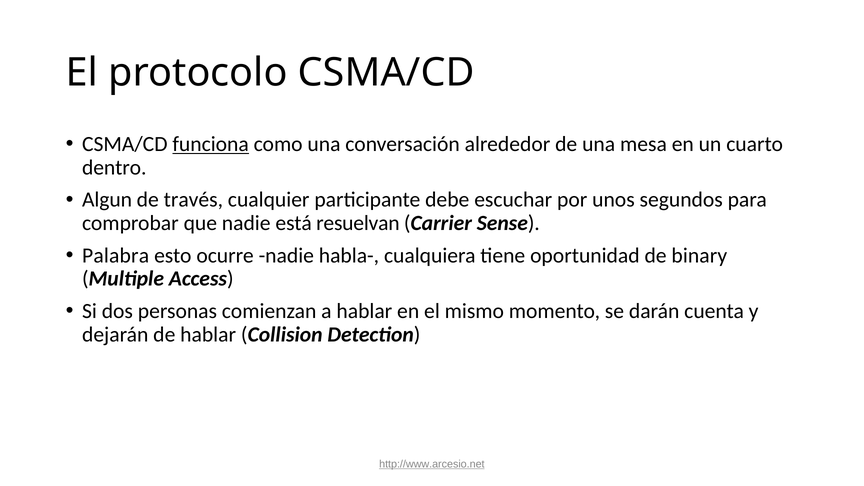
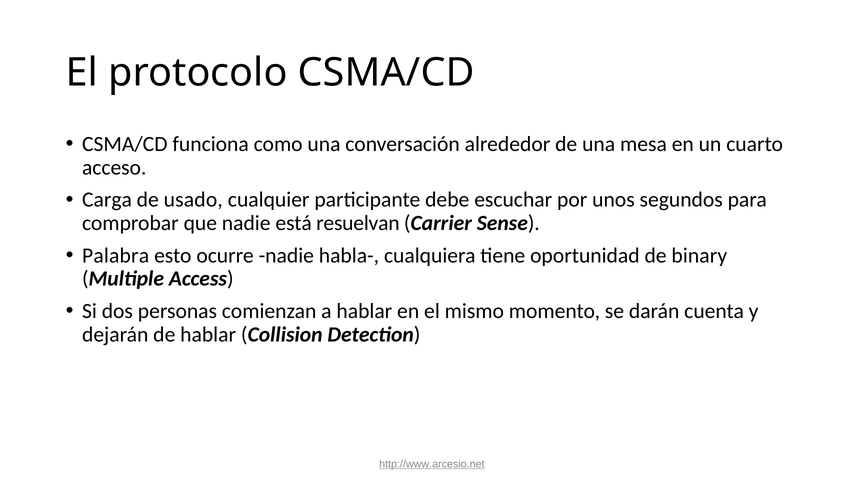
funciona underline: present -> none
dentro: dentro -> acceso
Algun: Algun -> Carga
través: través -> usado
